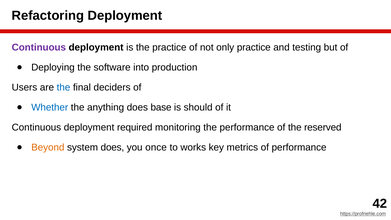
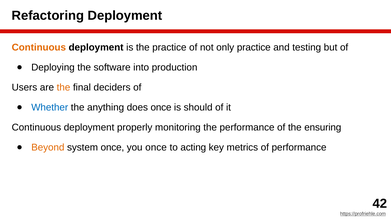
Continuous at (39, 47) colour: purple -> orange
the at (64, 87) colour: blue -> orange
does base: base -> once
required: required -> properly
reserved: reserved -> ensuring
system does: does -> once
works: works -> acting
